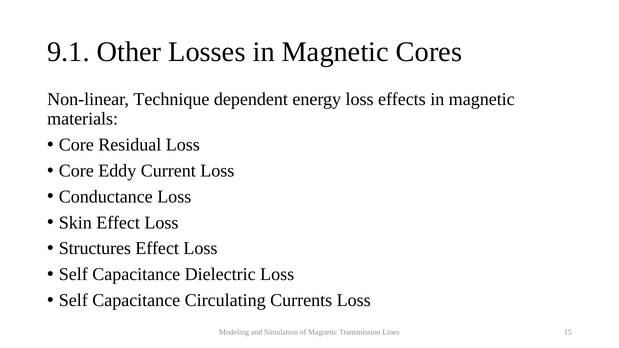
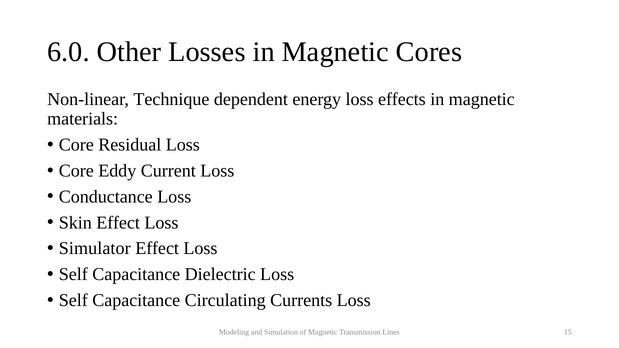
9.1: 9.1 -> 6.0
Structures: Structures -> Simulator
